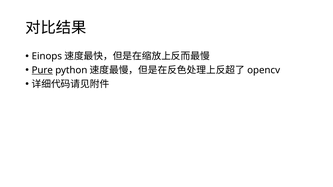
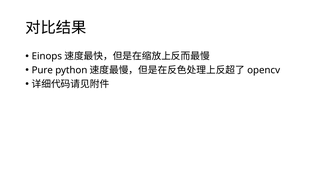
Pure underline: present -> none
